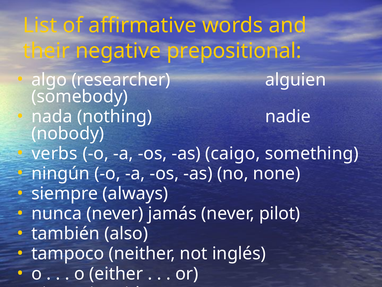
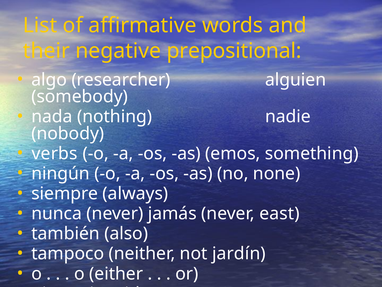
caigo: caigo -> emos
pilot: pilot -> east
inglés: inglés -> jardín
